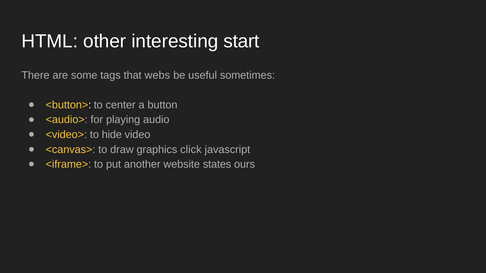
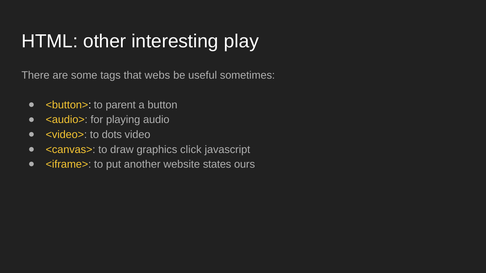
start: start -> play
center: center -> parent
hide: hide -> dots
